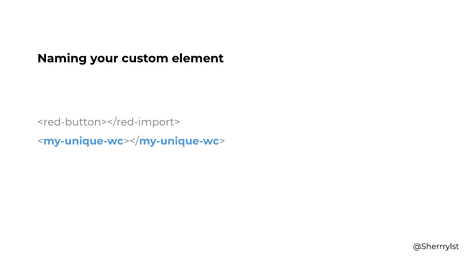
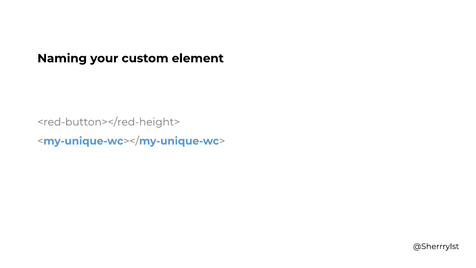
<red-button></red-import>: <red-button></red-import> -> <red-button></red-height>
